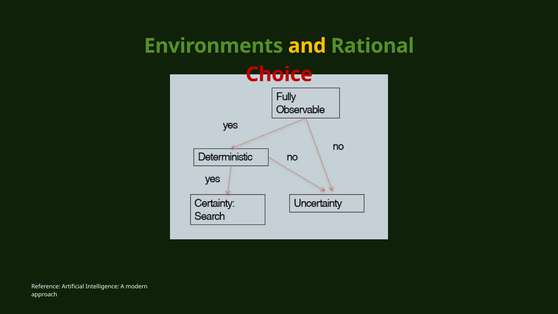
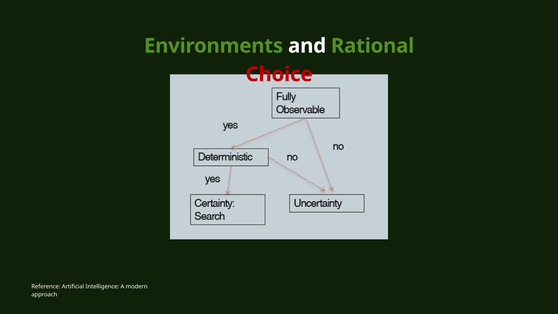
and colour: yellow -> white
